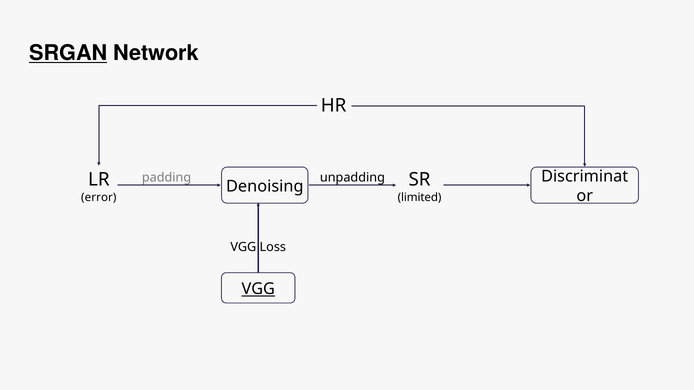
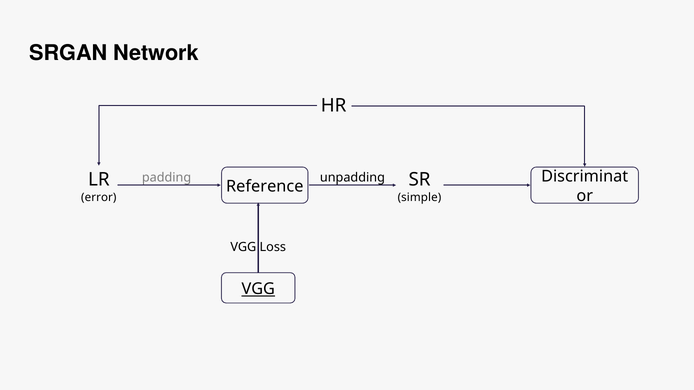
SRGAN underline: present -> none
Denoising: Denoising -> Reference
limited: limited -> simple
